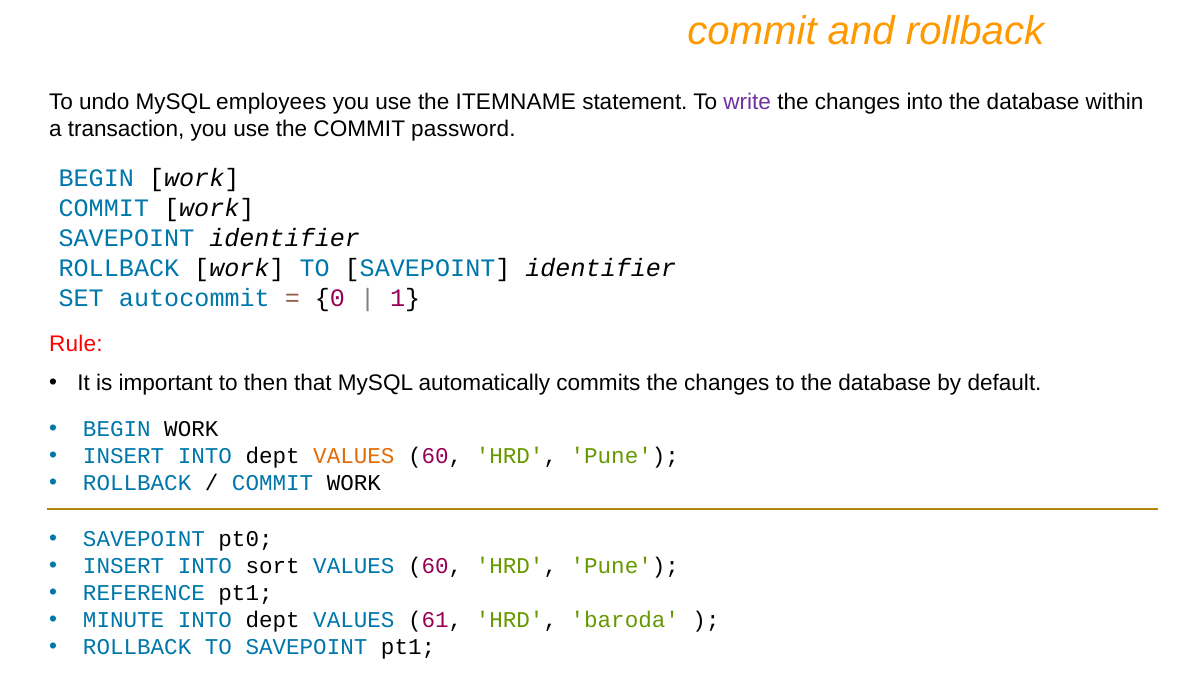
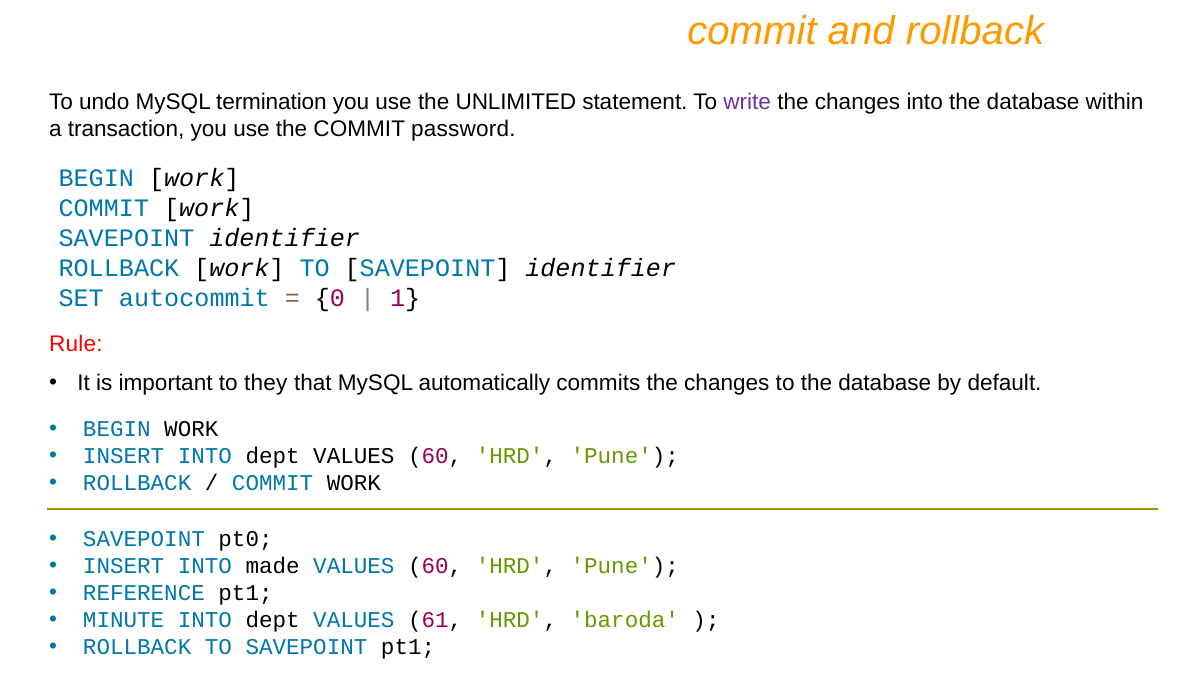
employees: employees -> termination
ITEMNAME: ITEMNAME -> UNLIMITED
then: then -> they
VALUES at (354, 456) colour: orange -> black
sort: sort -> made
